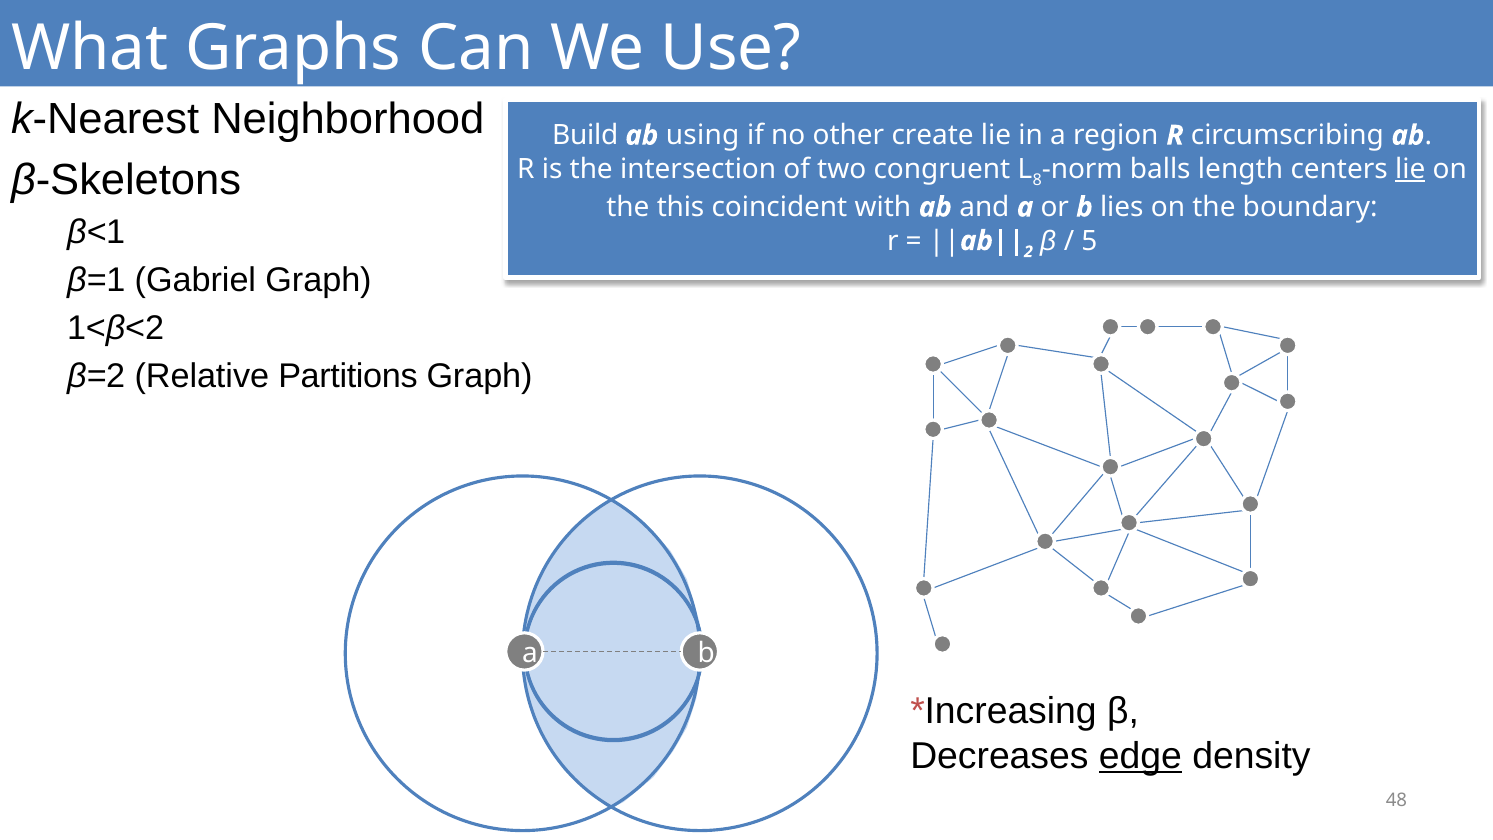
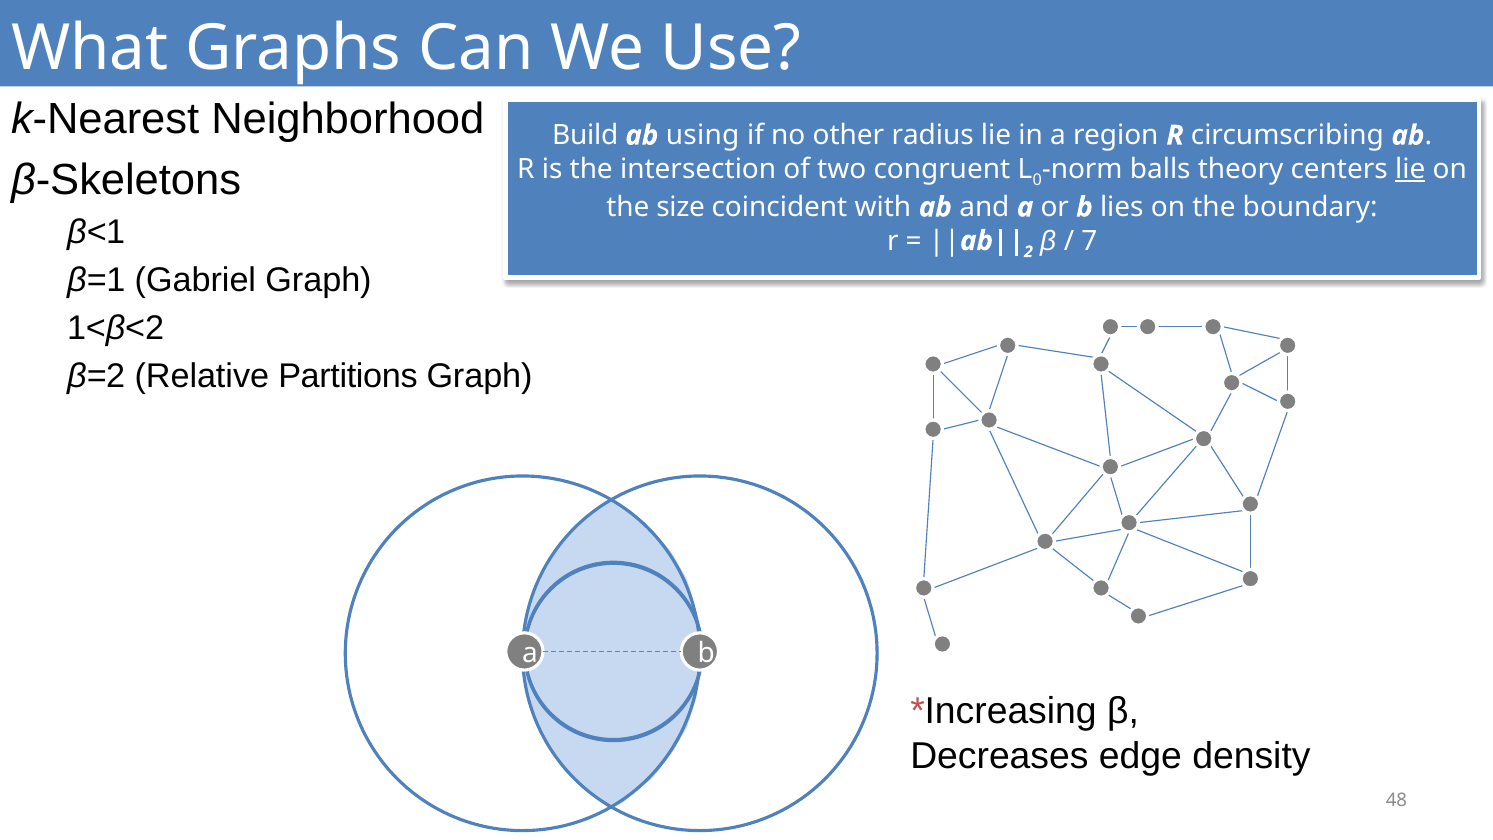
create: create -> radius
8: 8 -> 0
length: length -> theory
this: this -> size
5: 5 -> 7
edge underline: present -> none
